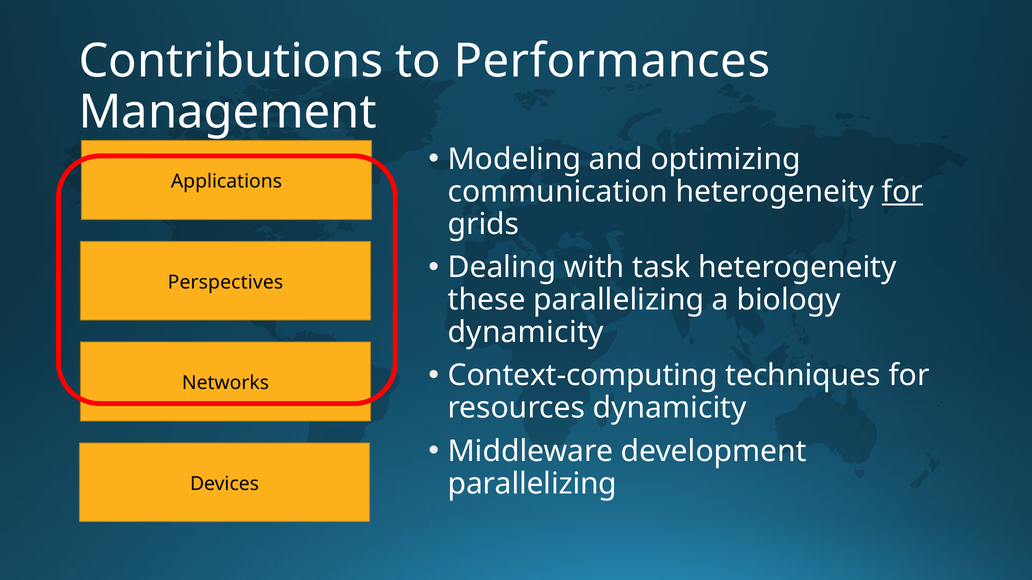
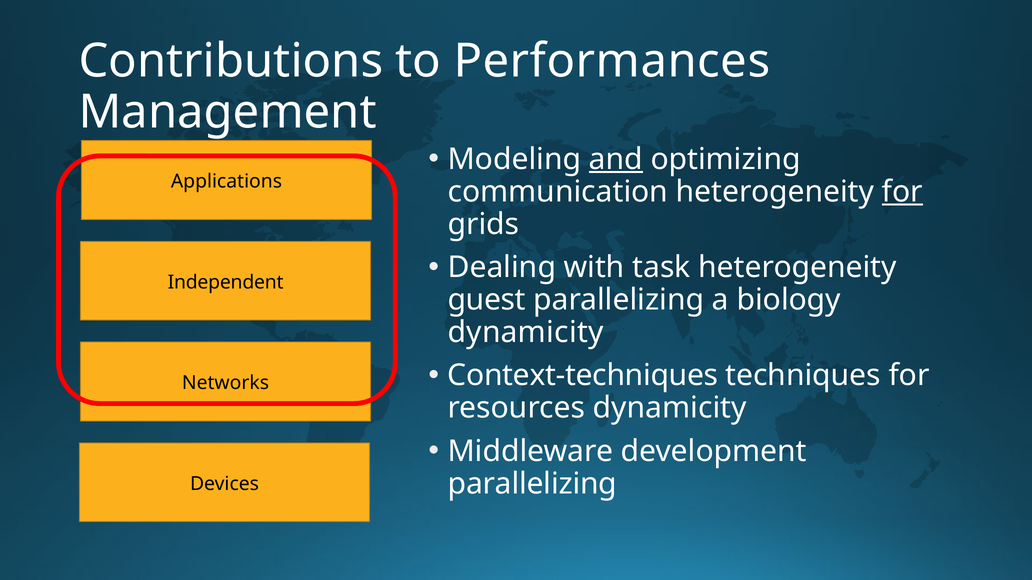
and underline: none -> present
Perspectives: Perspectives -> Independent
these: these -> guest
Context-computing: Context-computing -> Context-techniques
